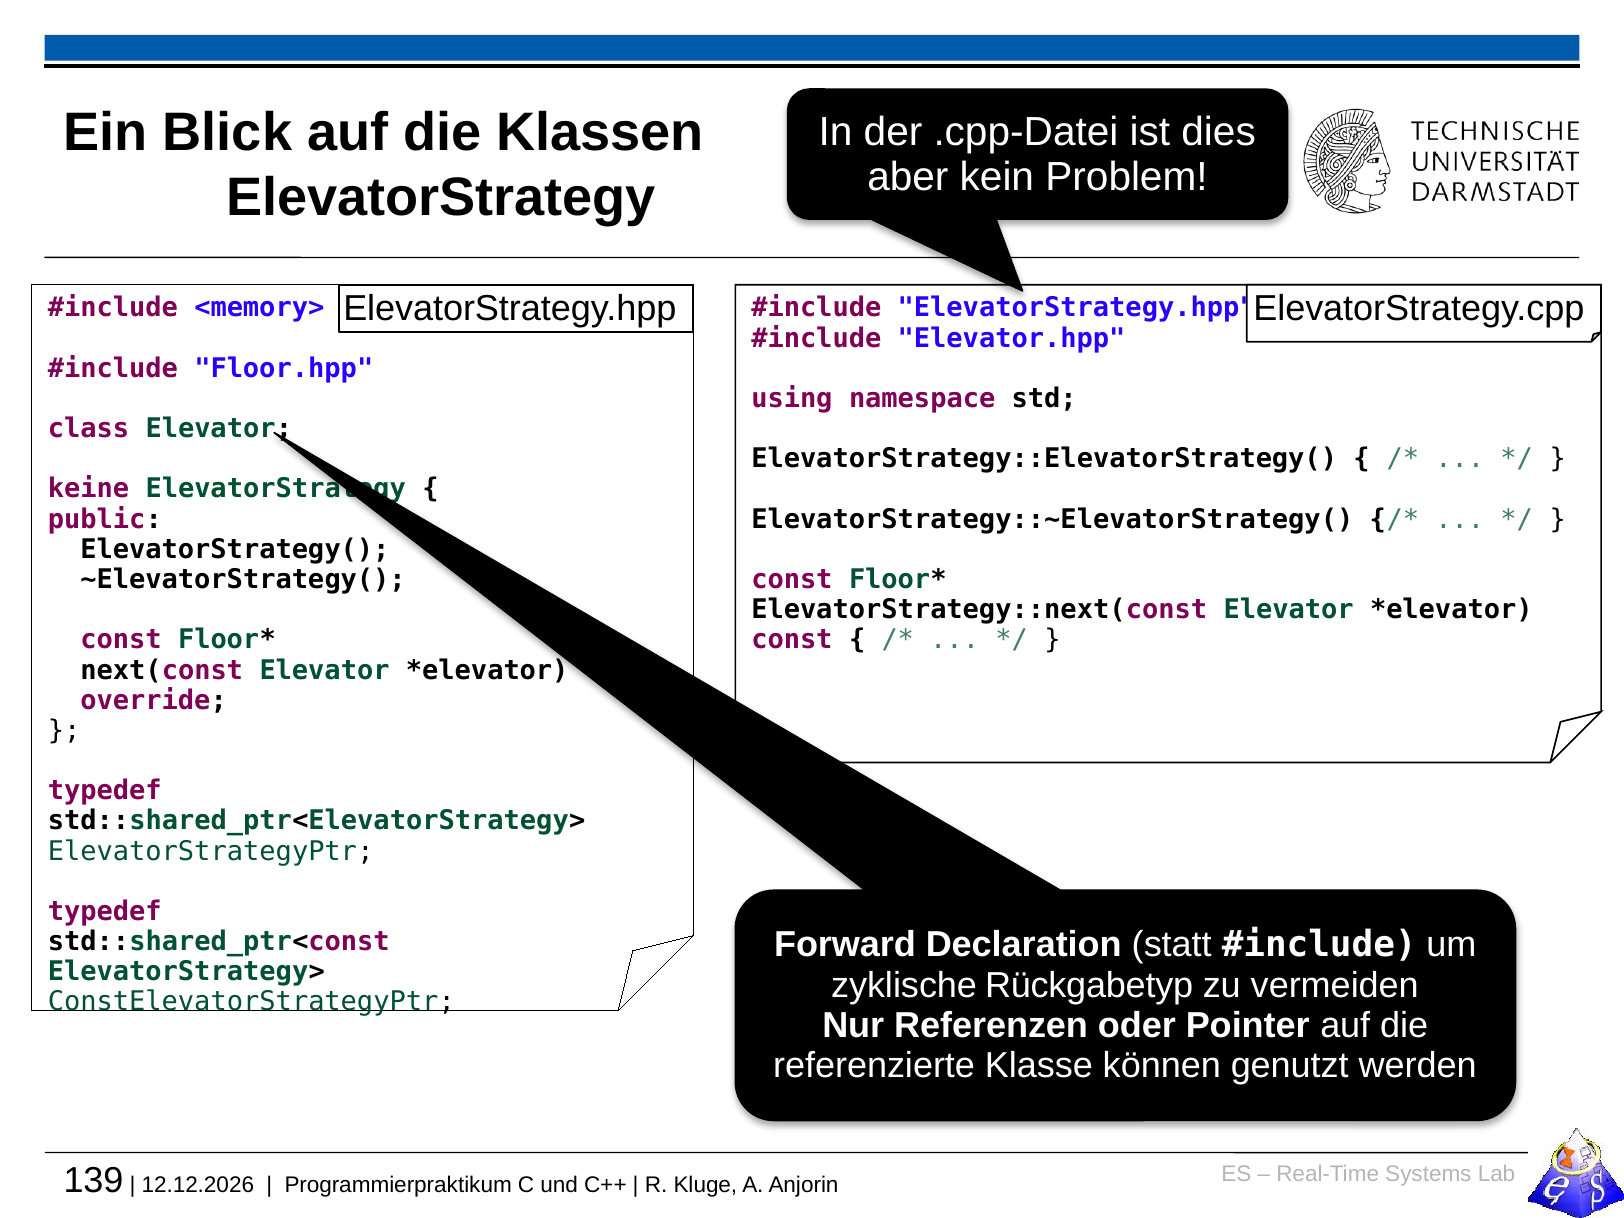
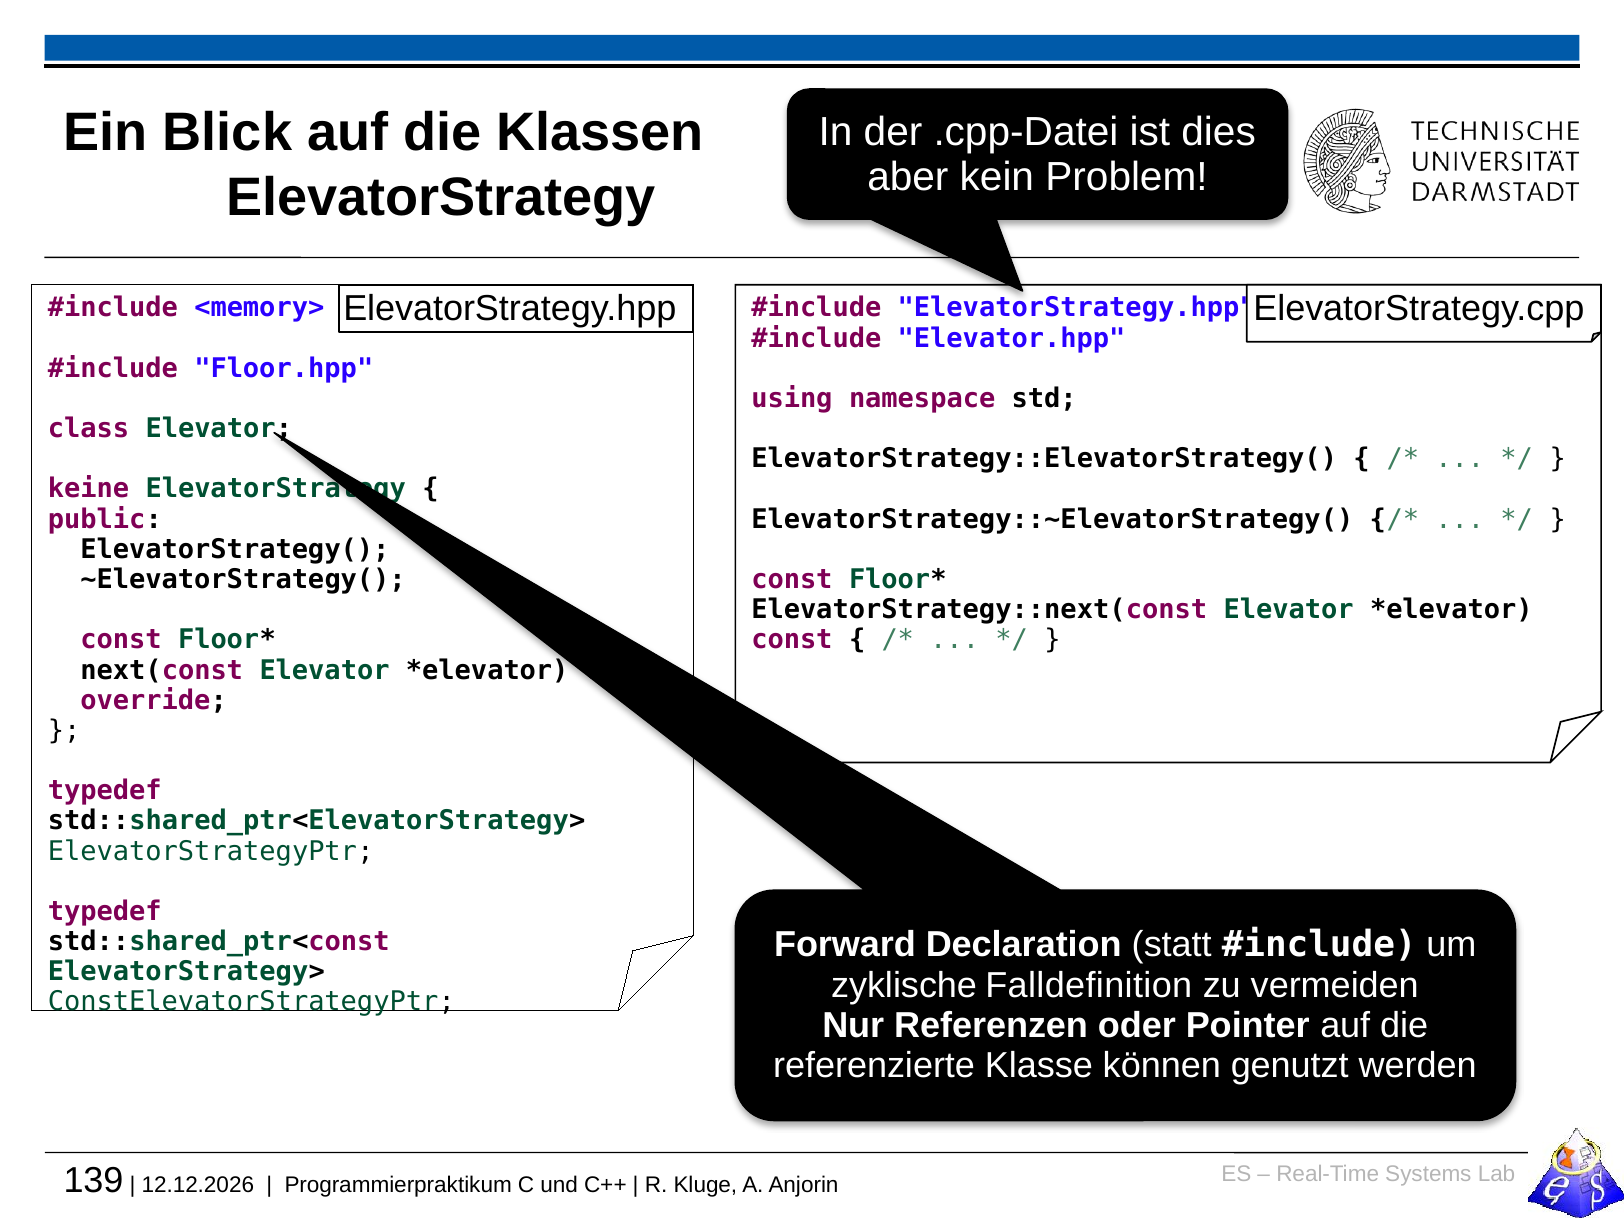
Rückgabetyp: Rückgabetyp -> Falldefinition
